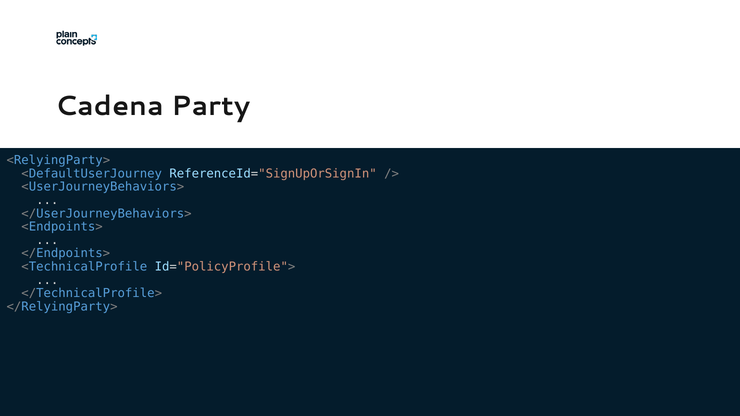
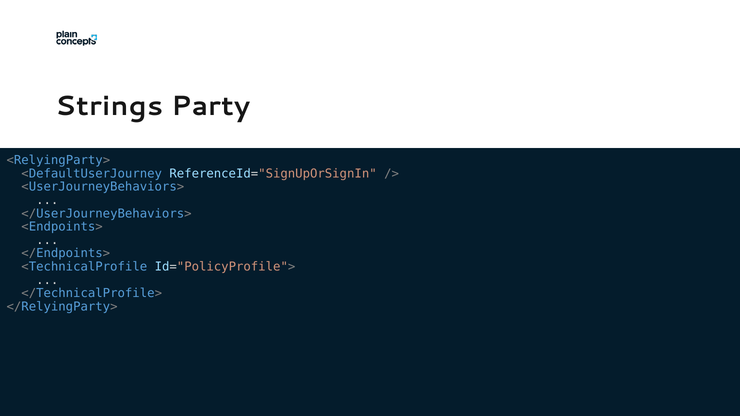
Cadena: Cadena -> Strings
